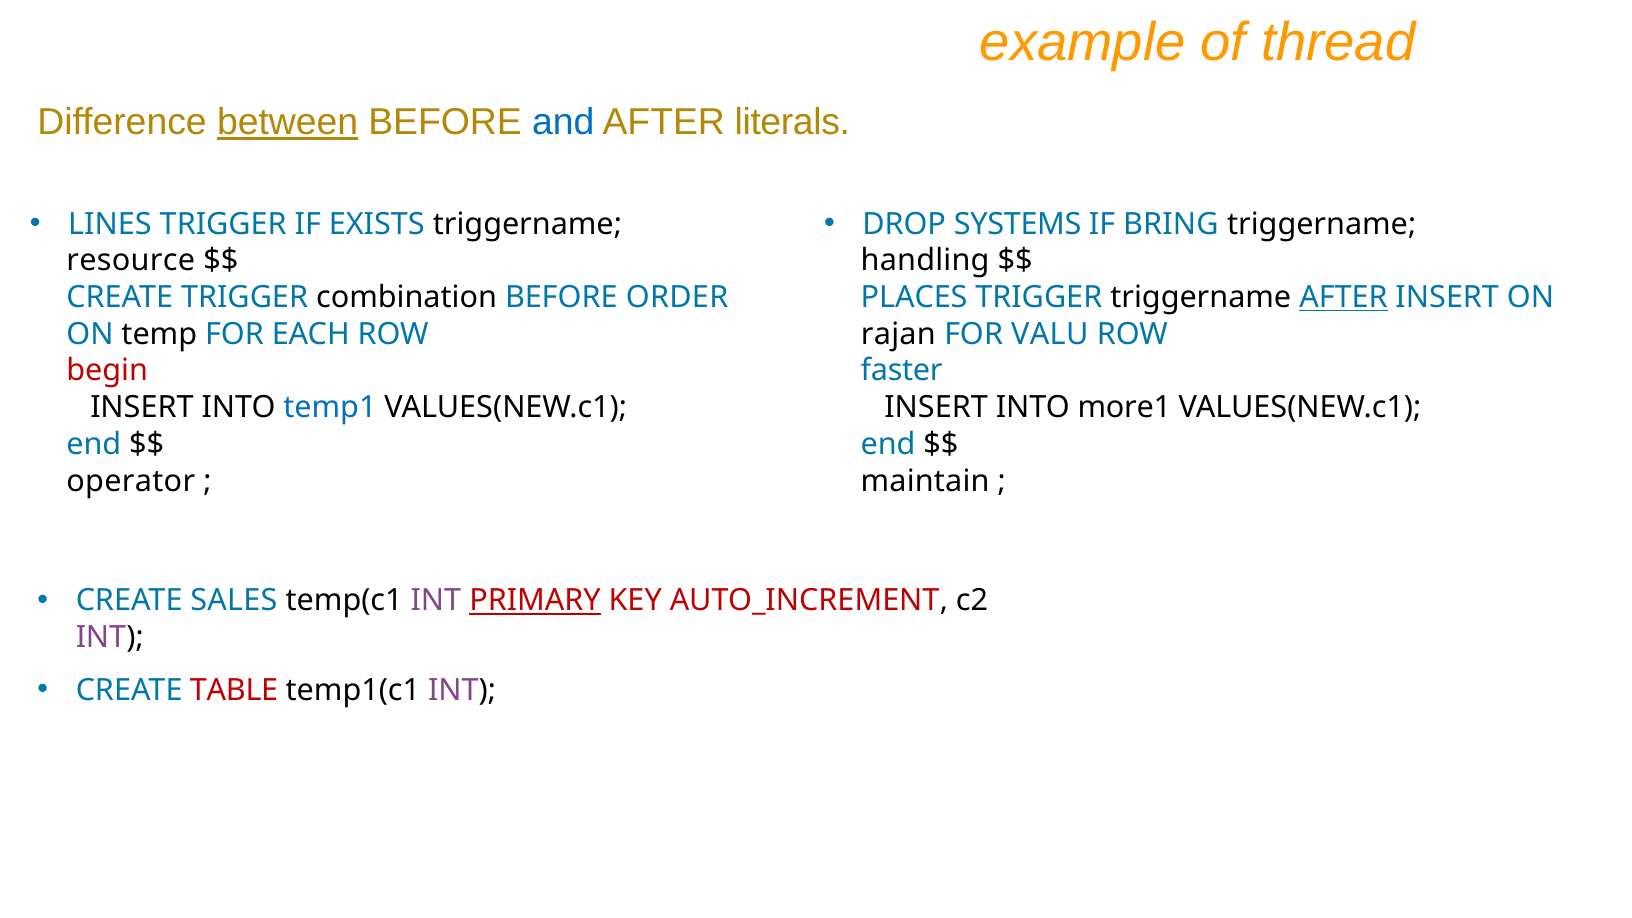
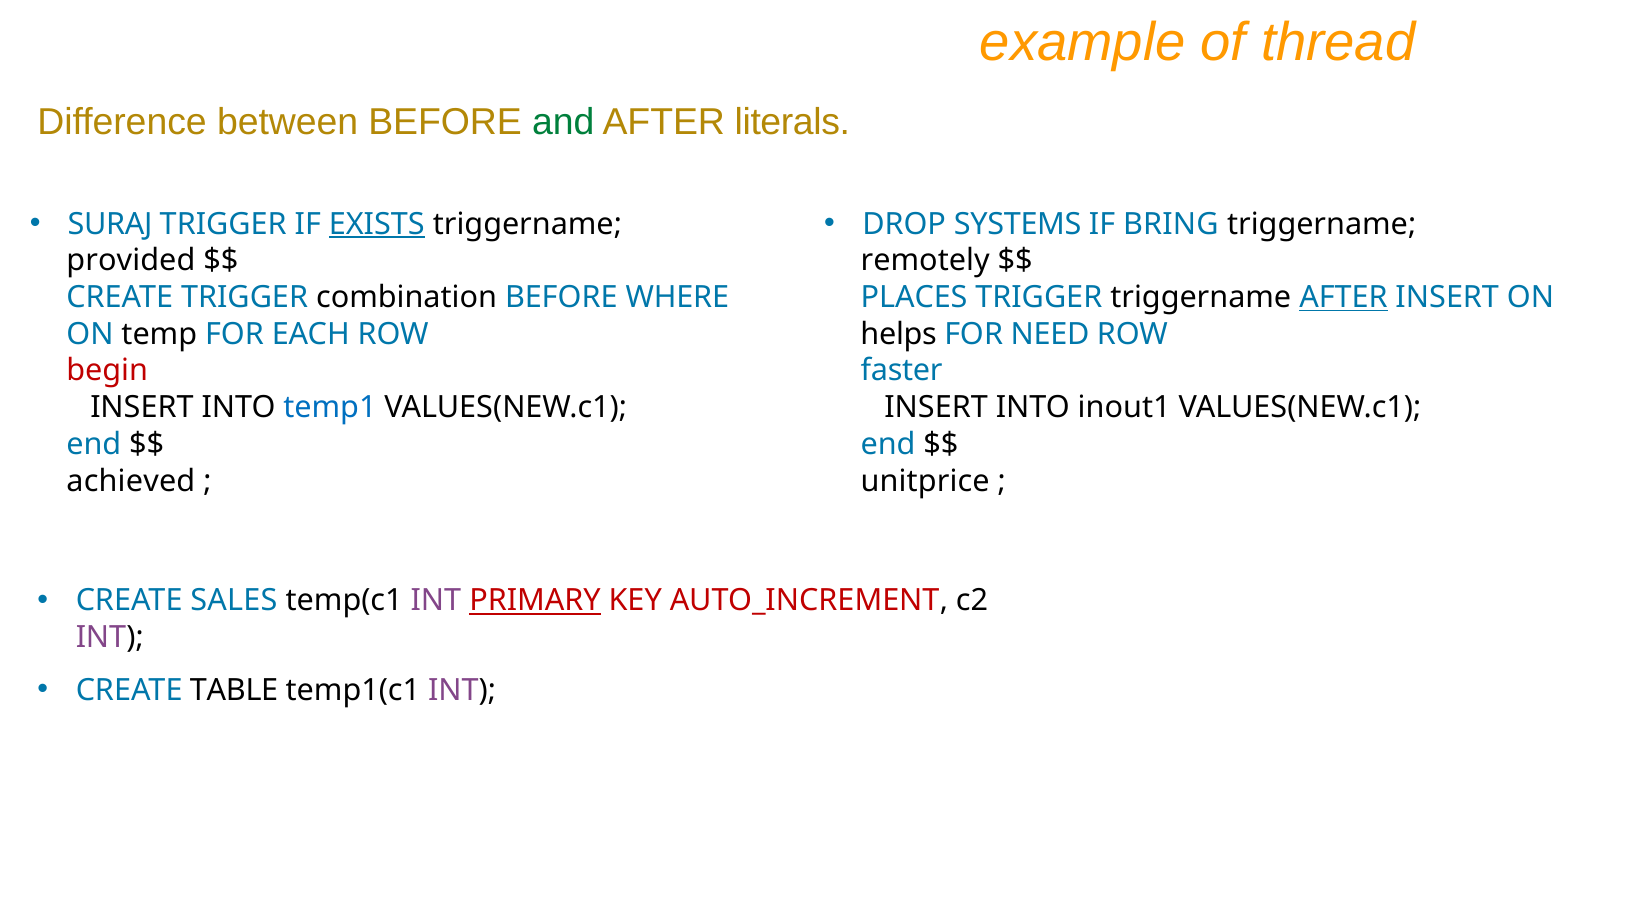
between underline: present -> none
and colour: blue -> green
LINES: LINES -> SURAJ
EXISTS underline: none -> present
resource: resource -> provided
handling: handling -> remotely
ORDER: ORDER -> WHERE
rajan: rajan -> helps
VALU: VALU -> NEED
more1: more1 -> inout1
operator: operator -> achieved
maintain: maintain -> unitprice
TABLE colour: red -> black
